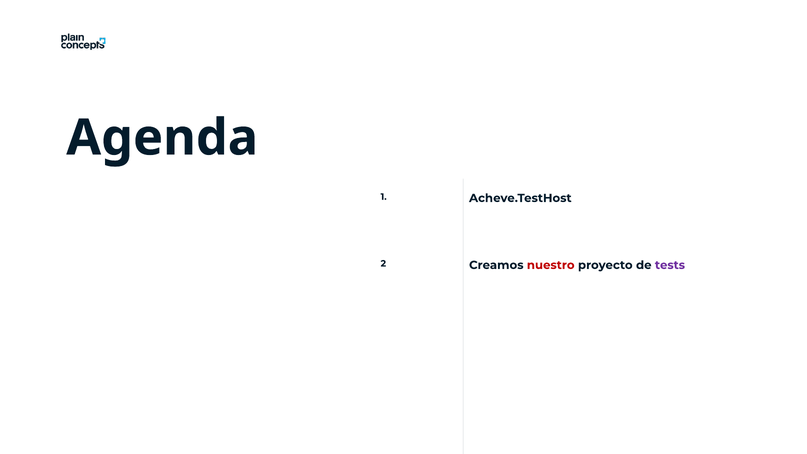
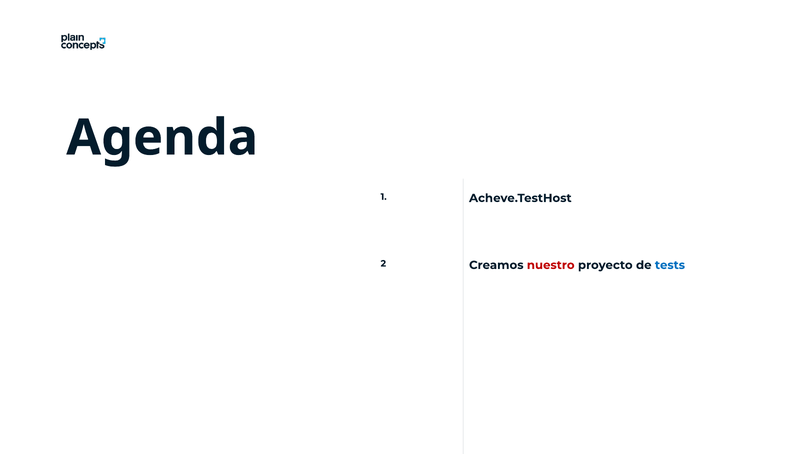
tests colour: purple -> blue
